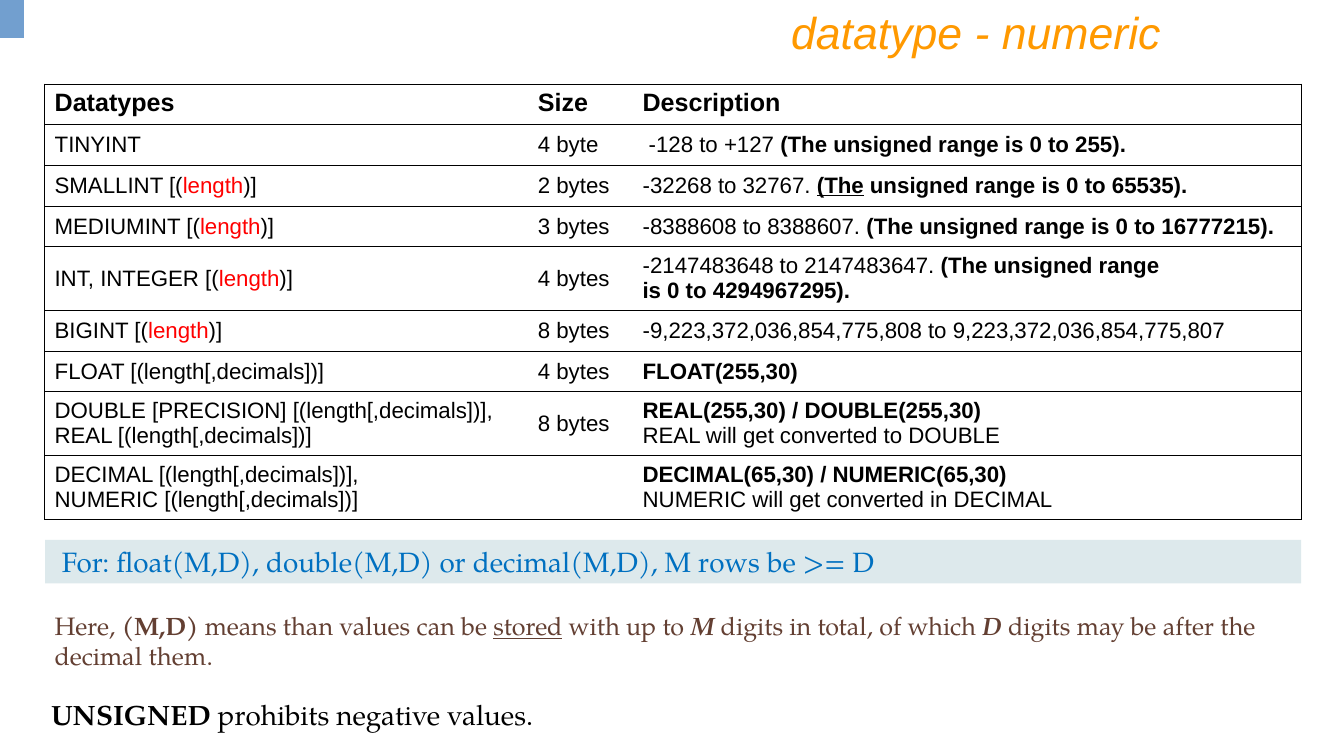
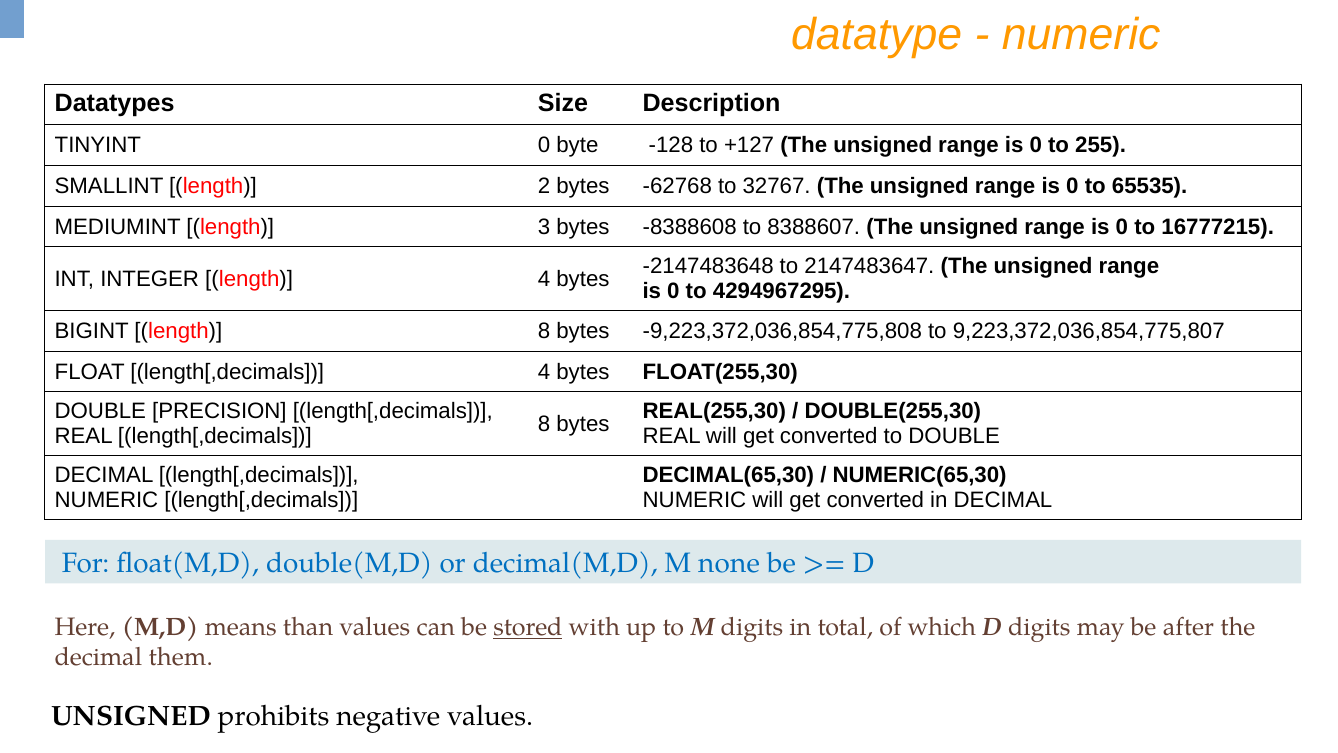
TINYINT 4: 4 -> 0
-32268: -32268 -> -62768
The at (840, 186) underline: present -> none
rows: rows -> none
